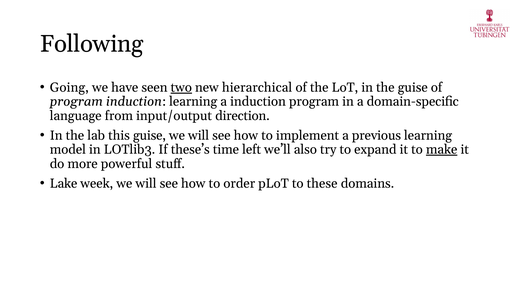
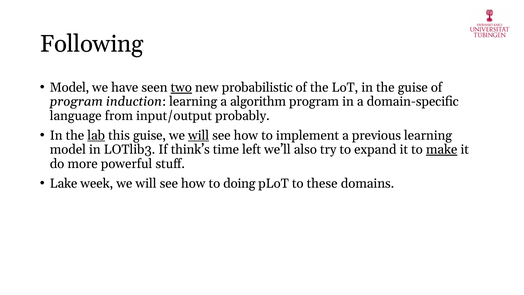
Going at (69, 87): Going -> Model
hierarchical: hierarchical -> probabilistic
a induction: induction -> algorithm
direction: direction -> probably
lab underline: none -> present
will at (199, 135) underline: none -> present
these’s: these’s -> think’s
order: order -> doing
